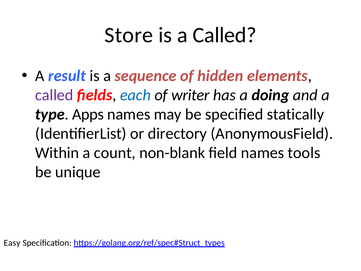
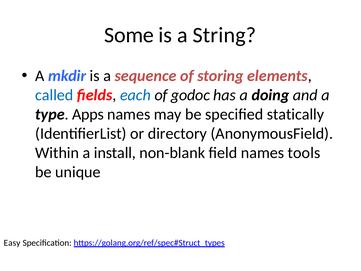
Store: Store -> Some
a Called: Called -> String
result: result -> mkdir
hidden: hidden -> storing
called at (54, 95) colour: purple -> blue
writer: writer -> godoc
count: count -> install
